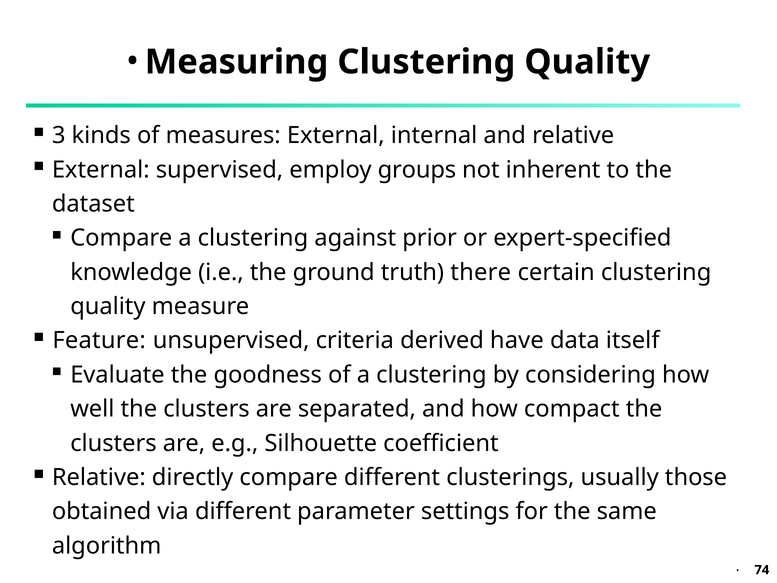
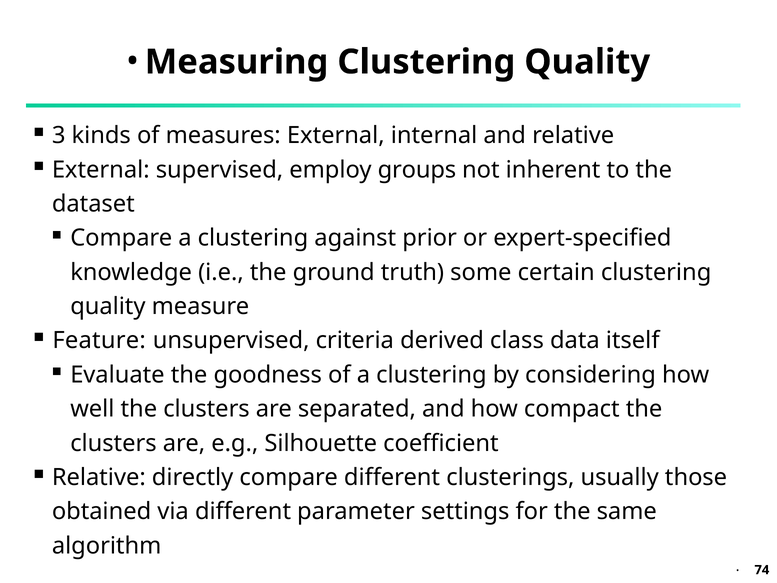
there: there -> some
have: have -> class
